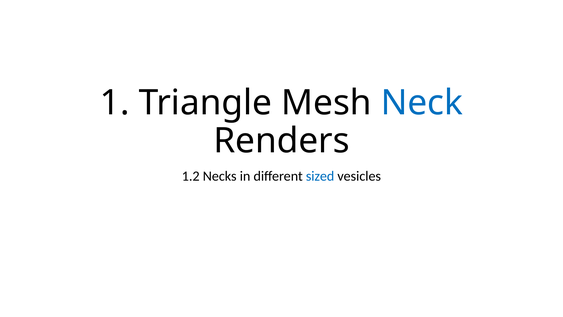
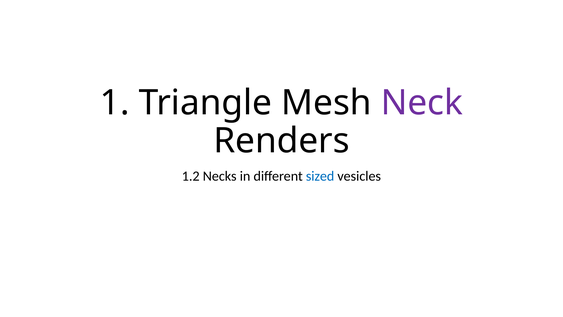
Neck colour: blue -> purple
